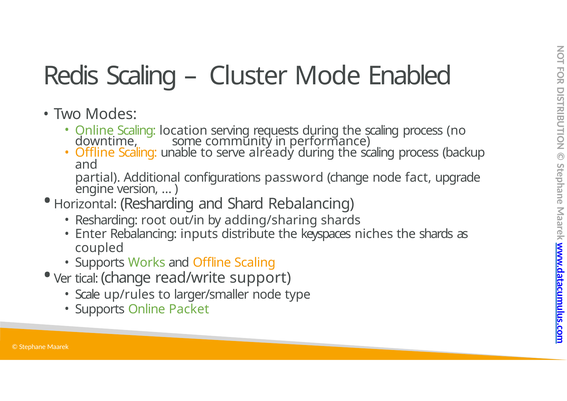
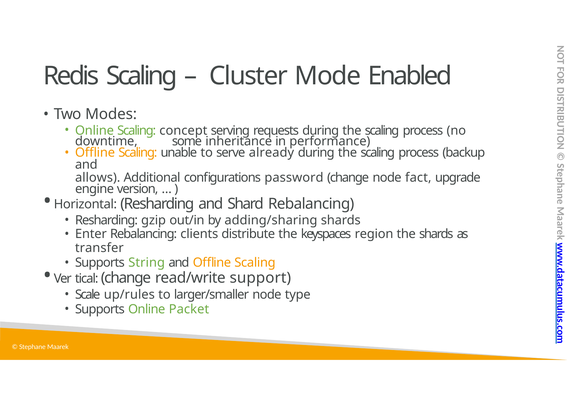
location: location -> concept
community: community -> inheritance
partial: partial -> allows
root: root -> gzip
inputs: inputs -> clients
niches: niches -> region
coupled: coupled -> transfer
Works: Works -> String
